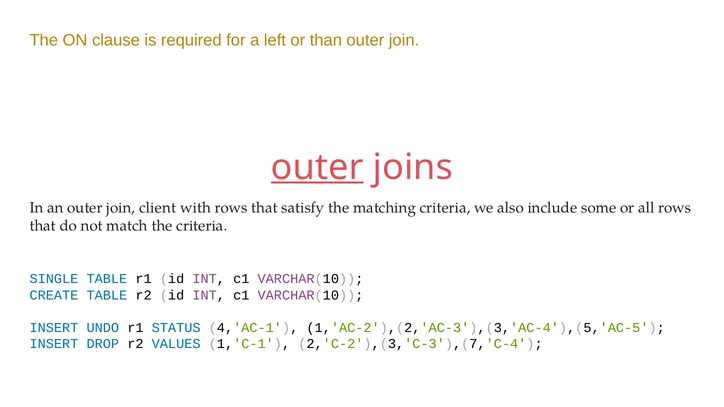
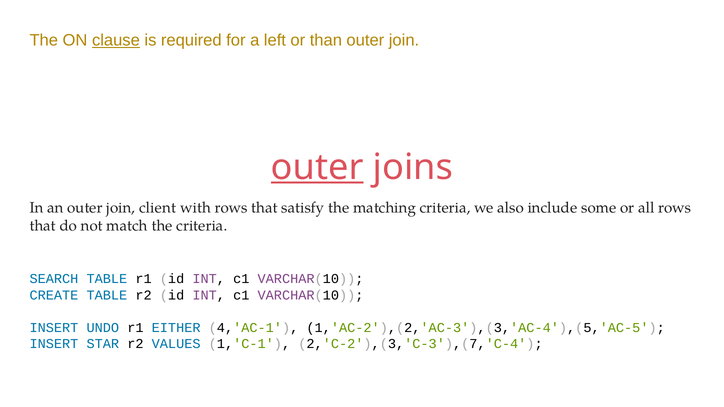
clause underline: none -> present
SINGLE: SINGLE -> SEARCH
STATUS: STATUS -> EITHER
DROP: DROP -> STAR
